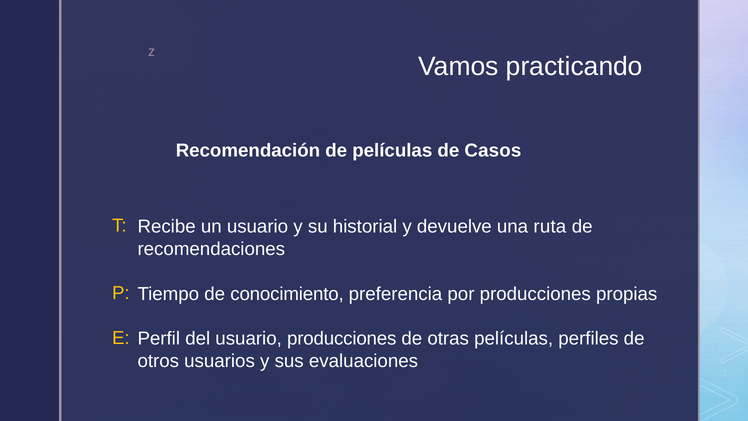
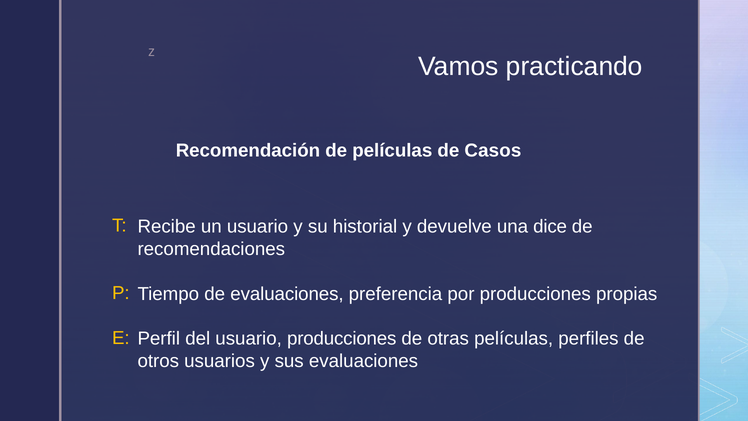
ruta: ruta -> dice
de conocimiento: conocimiento -> evaluaciones
